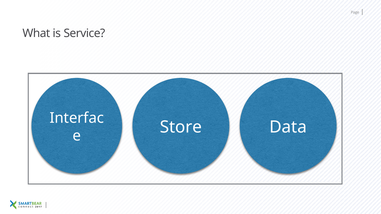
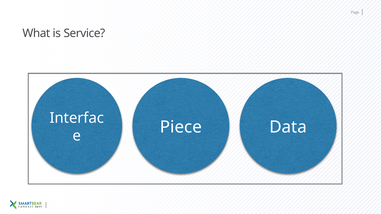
Store: Store -> Piece
